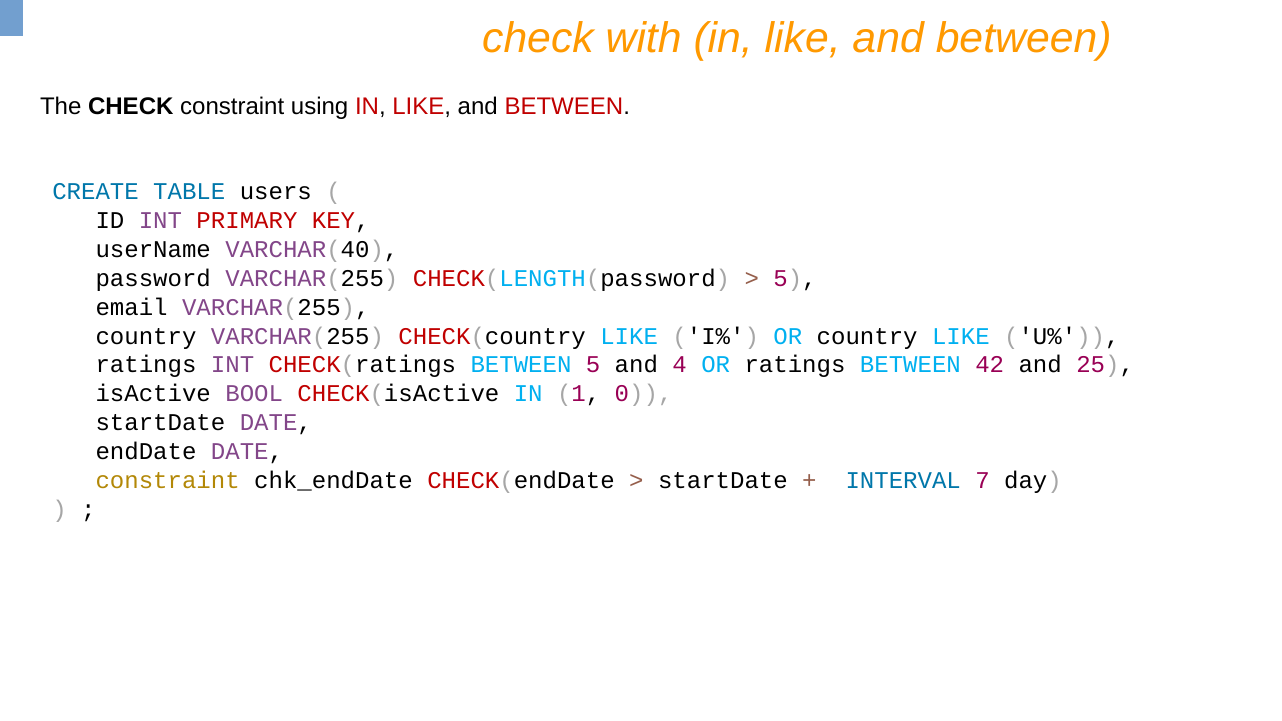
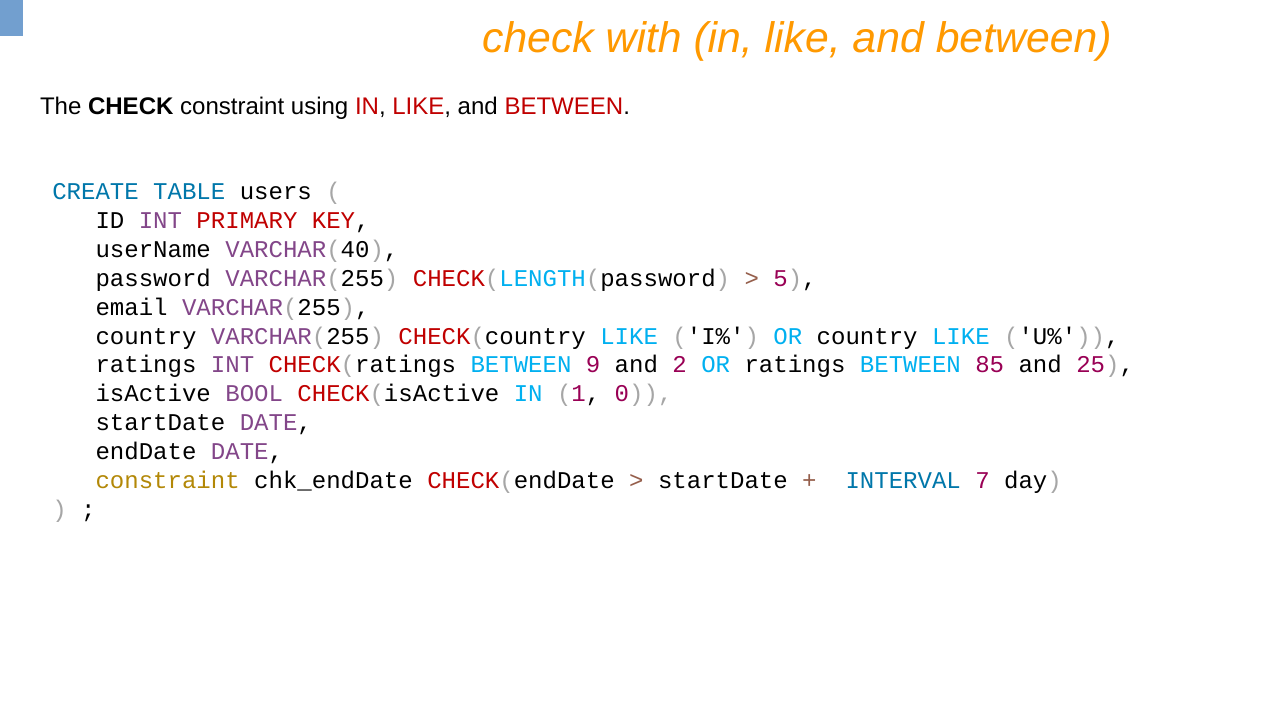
BETWEEN 5: 5 -> 9
4: 4 -> 2
42: 42 -> 85
